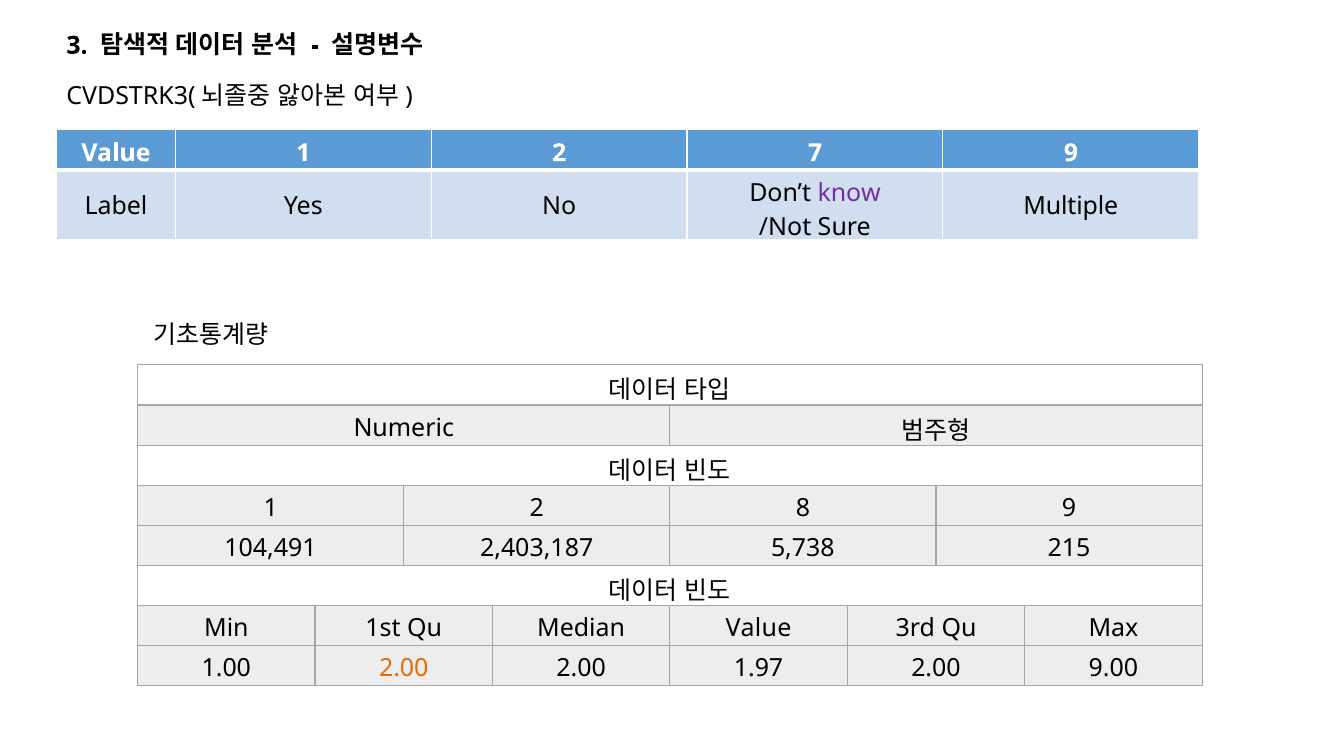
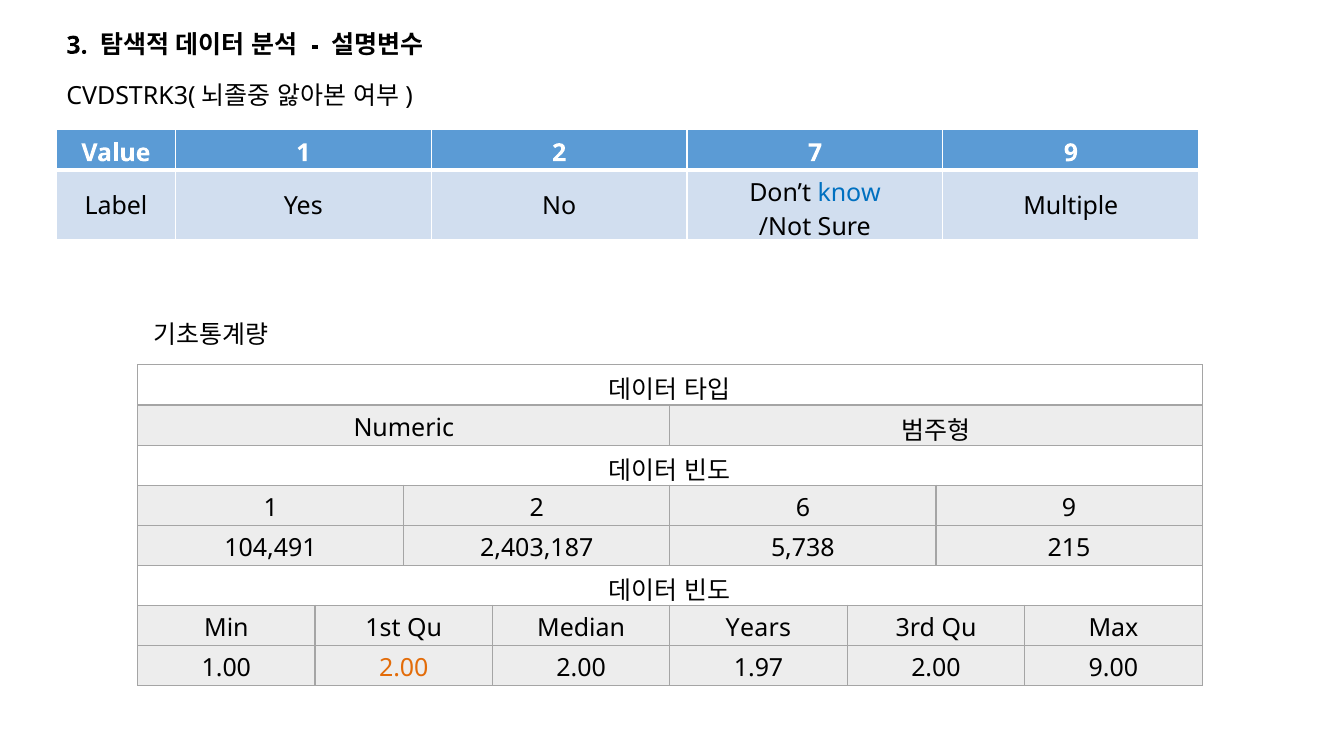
know colour: purple -> blue
8: 8 -> 6
Median Value: Value -> Years
